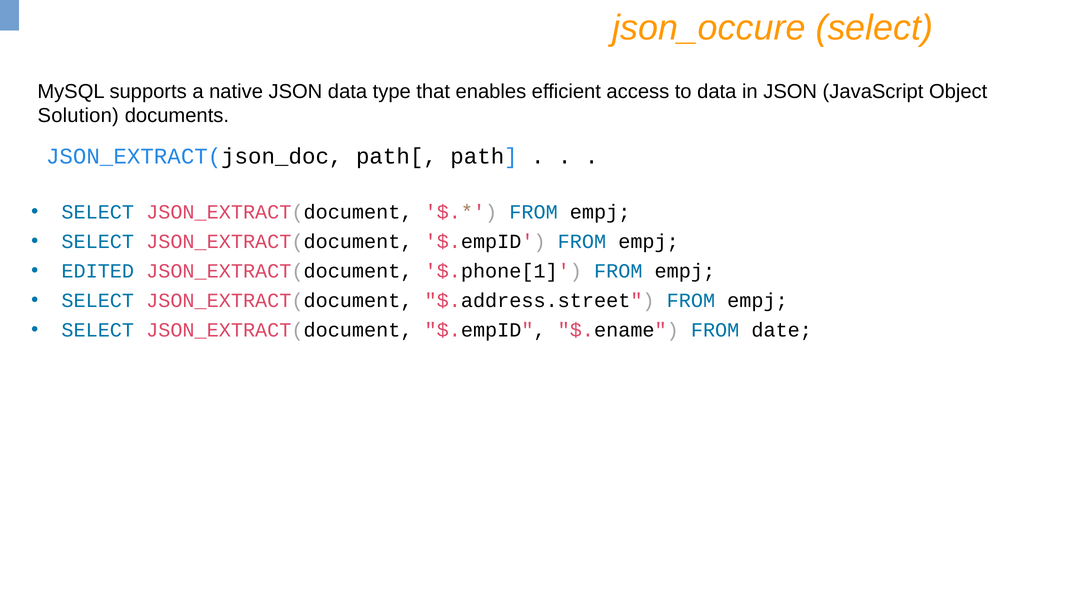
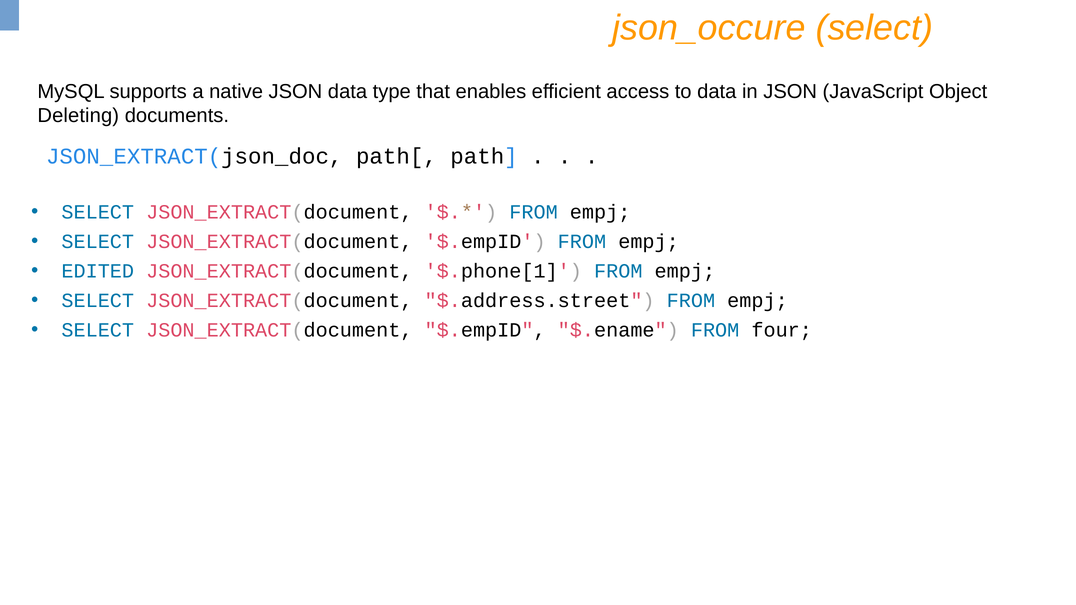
Solution: Solution -> Deleting
date: date -> four
